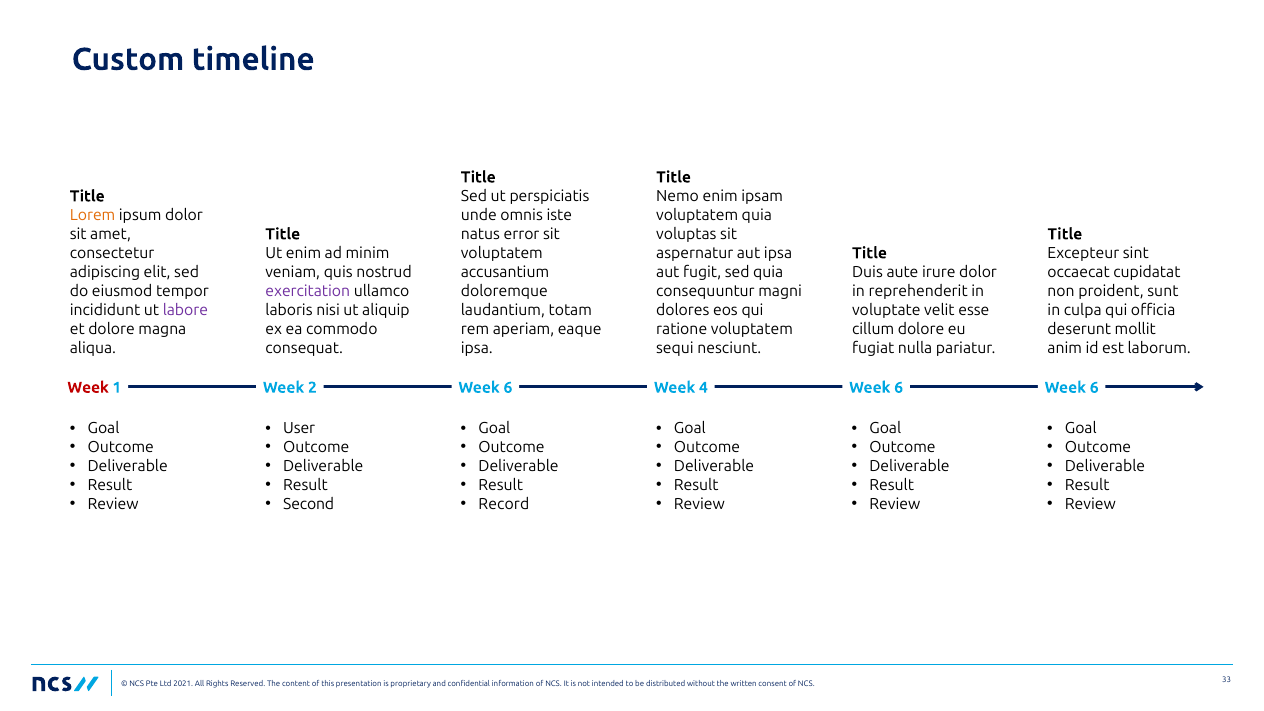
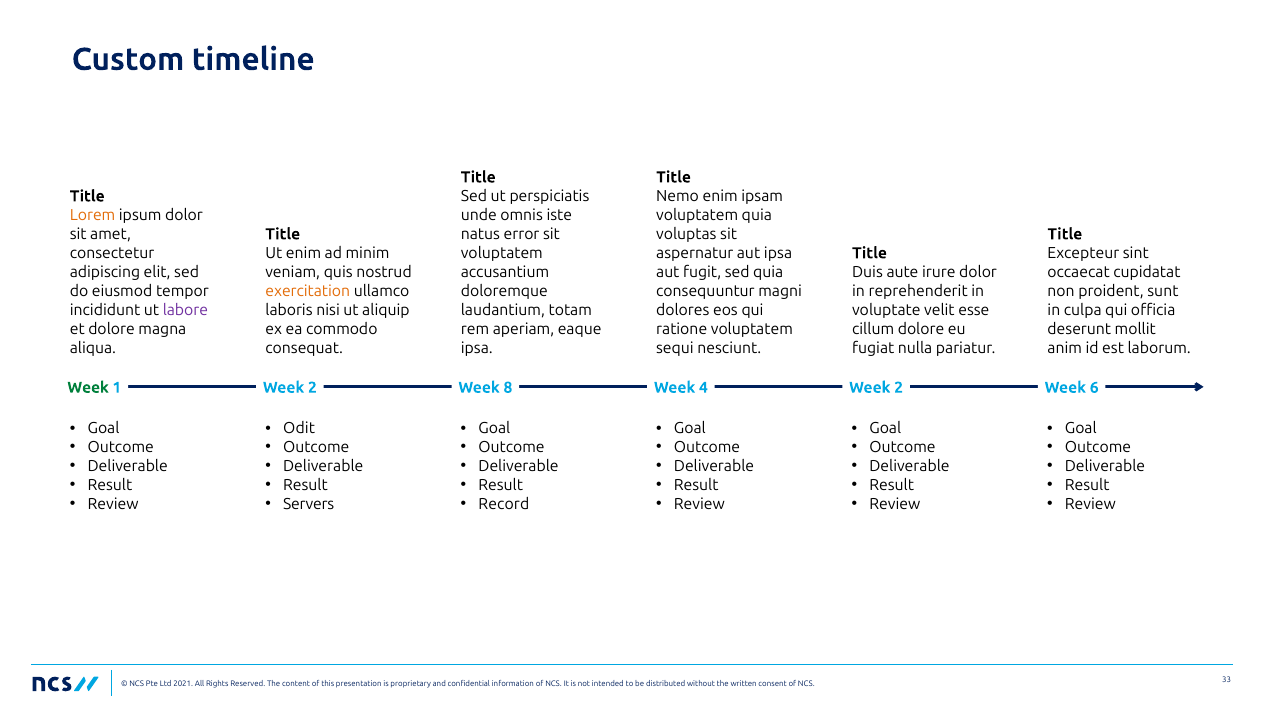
exercitation colour: purple -> orange
Week at (88, 387) colour: red -> green
2 Week 6: 6 -> 8
4 Week 6: 6 -> 2
User: User -> Odit
Second: Second -> Servers
